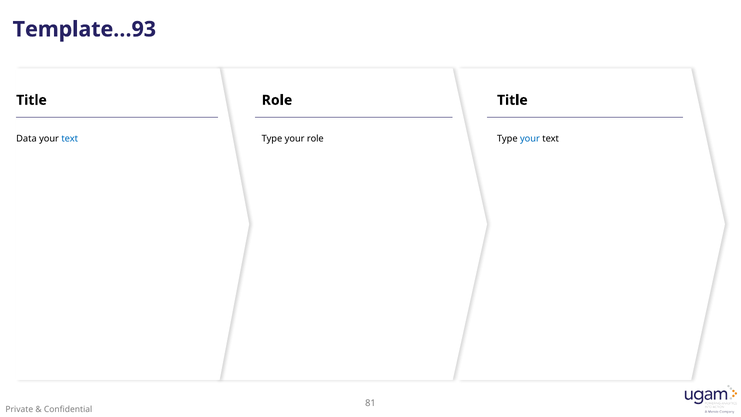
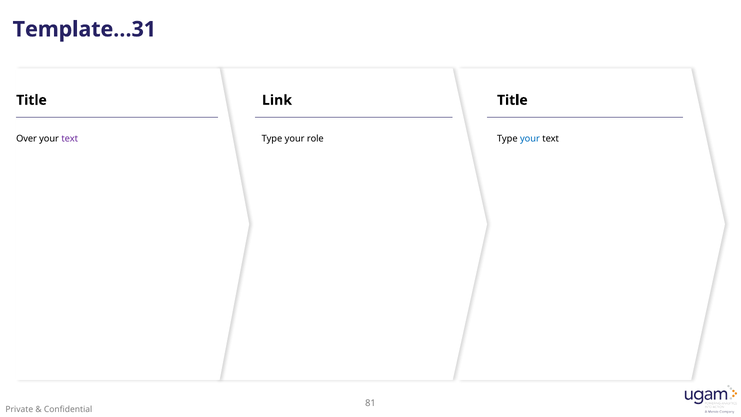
Template…93: Template…93 -> Template…31
Title Role: Role -> Link
Data: Data -> Over
text at (70, 139) colour: blue -> purple
